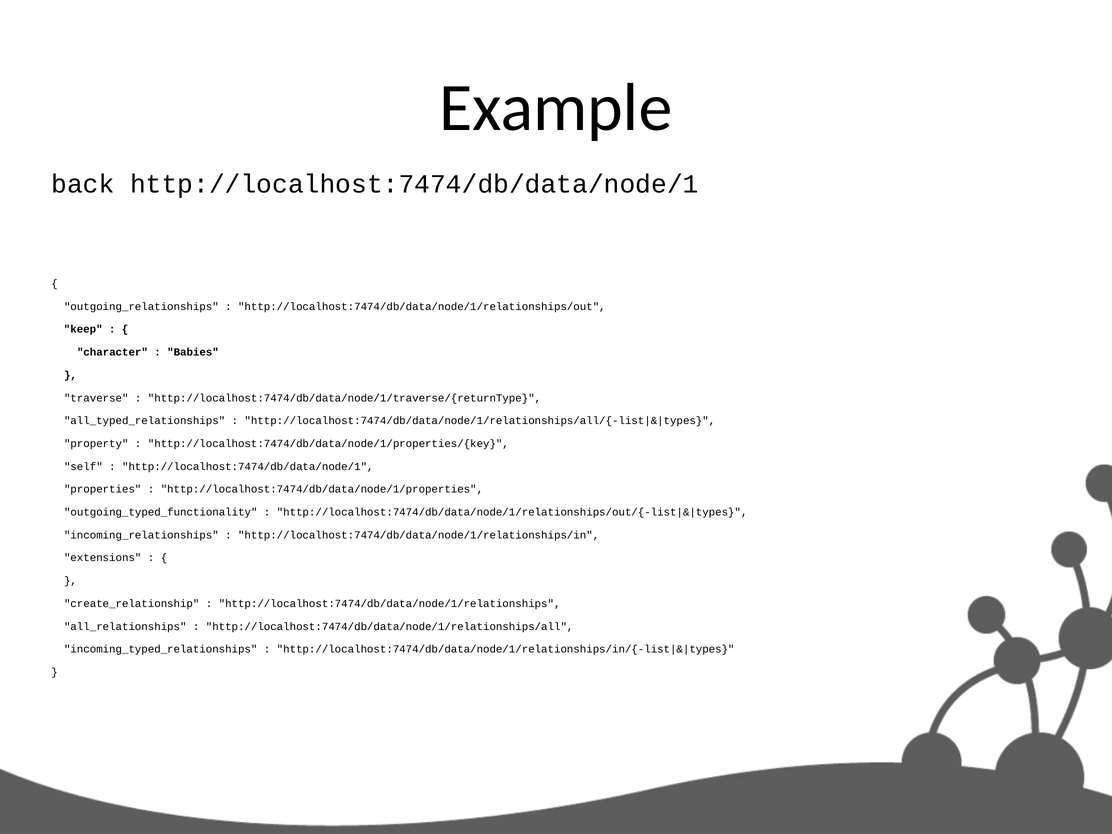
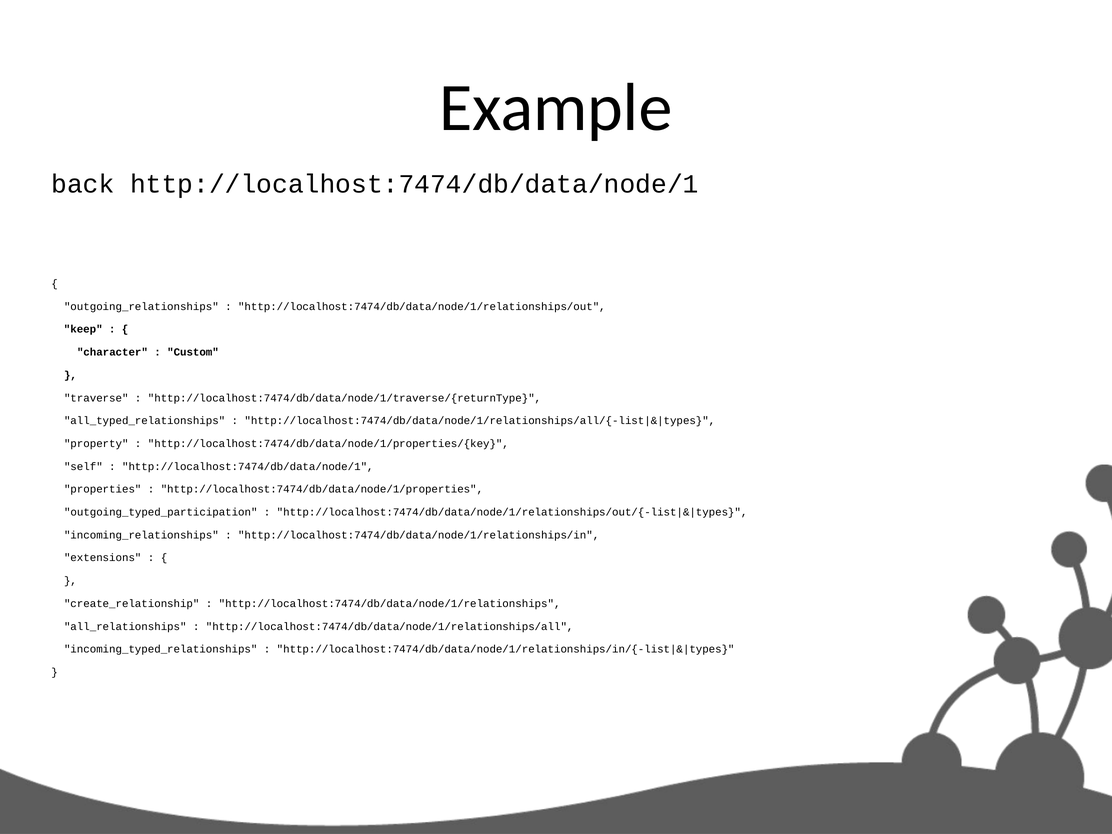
Babies: Babies -> Custom
outgoing_typed_functionality: outgoing_typed_functionality -> outgoing_typed_participation
